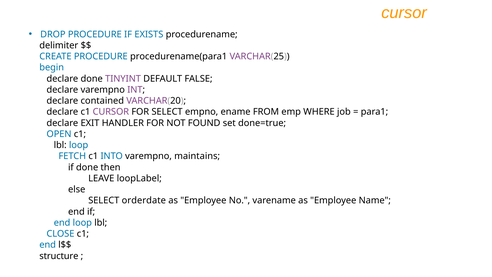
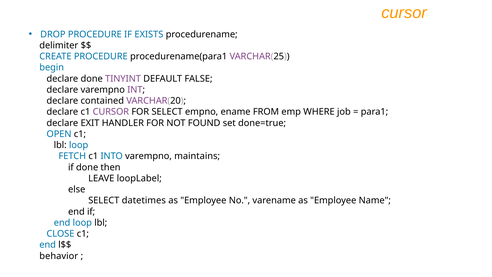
orderdate: orderdate -> datetimes
structure: structure -> behavior
